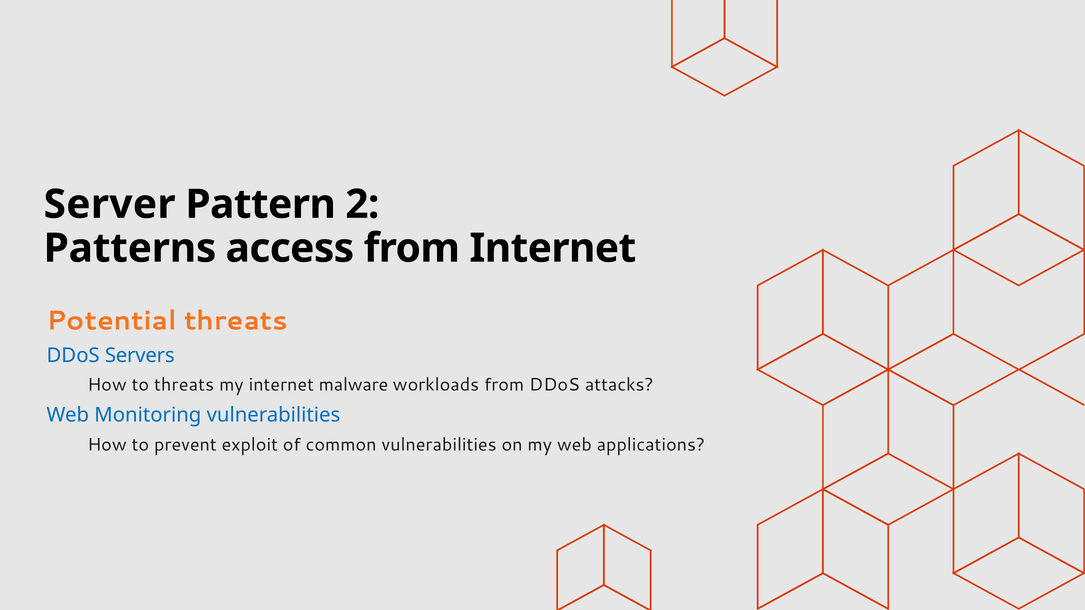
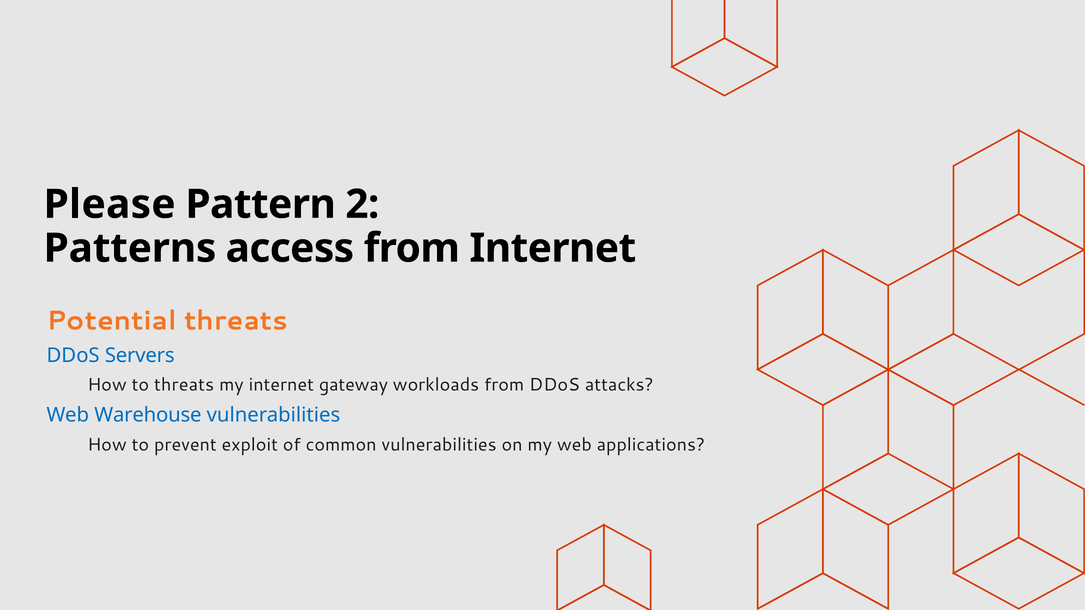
Server: Server -> Please
malware: malware -> gateway
Monitoring: Monitoring -> Warehouse
